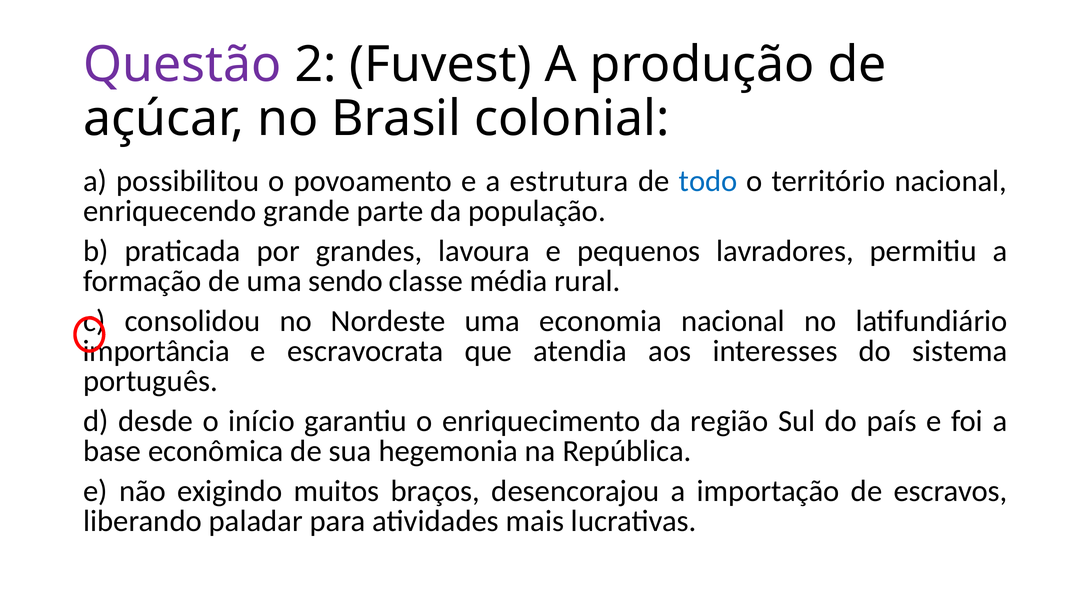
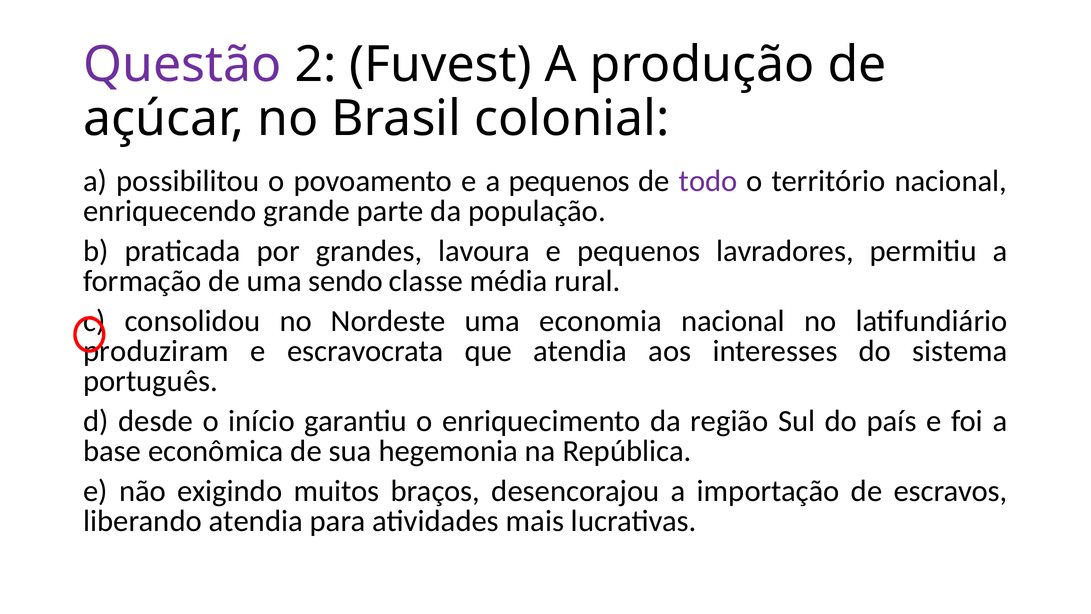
a estrutura: estrutura -> pequenos
todo colour: blue -> purple
importância: importância -> produziram
liberando paladar: paladar -> atendia
